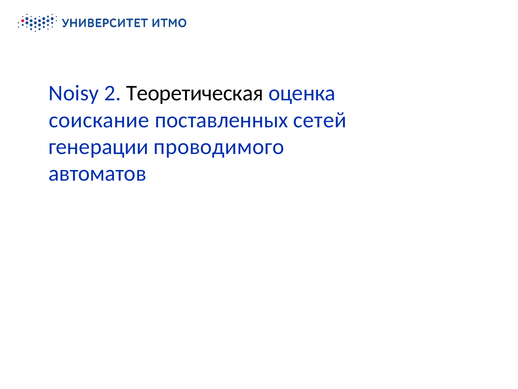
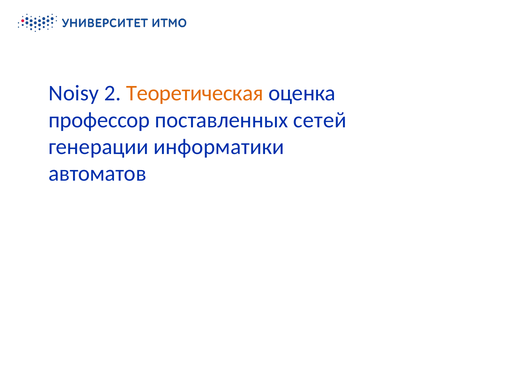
Теоретическая colour: black -> orange
соискание: соискание -> профессор
проводимого: проводимого -> информатики
